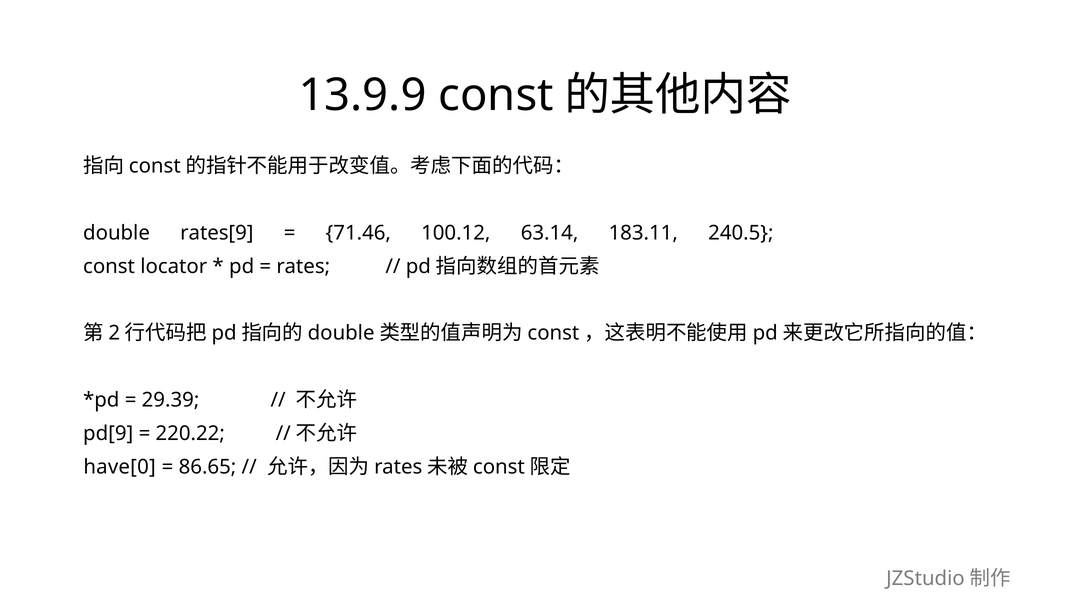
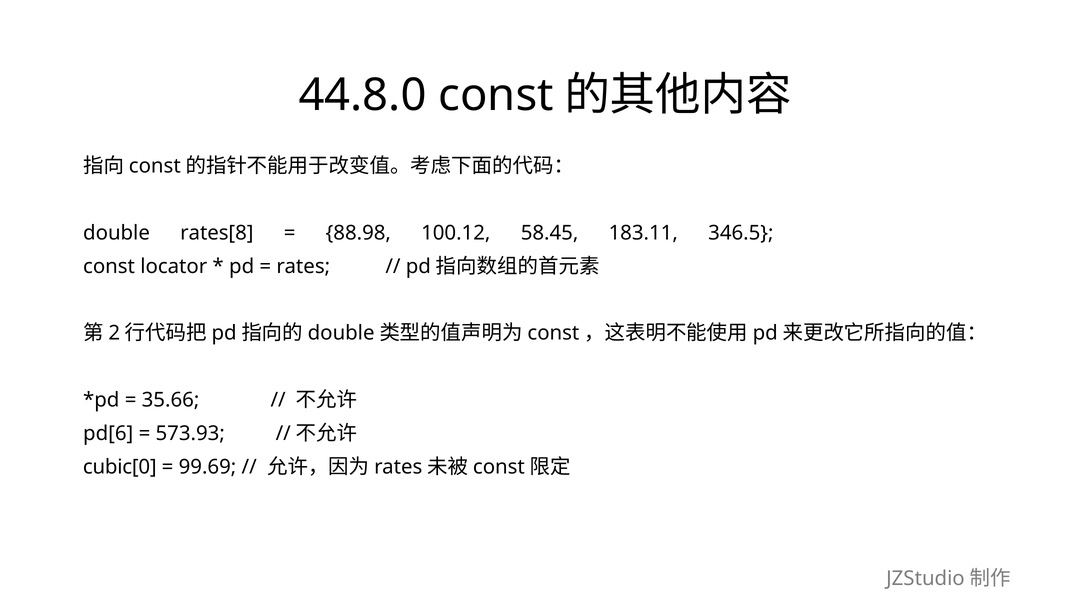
13.9.9: 13.9.9 -> 44.8.0
rates[9: rates[9 -> rates[8
71.46: 71.46 -> 88.98
63.14: 63.14 -> 58.45
240.5: 240.5 -> 346.5
29.39: 29.39 -> 35.66
pd[9: pd[9 -> pd[6
220.22: 220.22 -> 573.93
have[0: have[0 -> cubic[0
86.65: 86.65 -> 99.69
